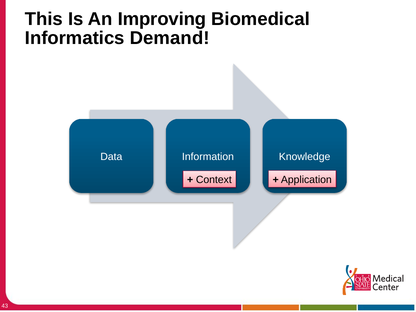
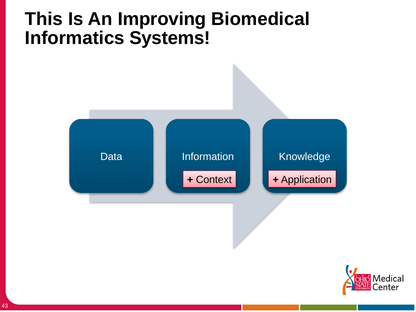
Demand: Demand -> Systems
